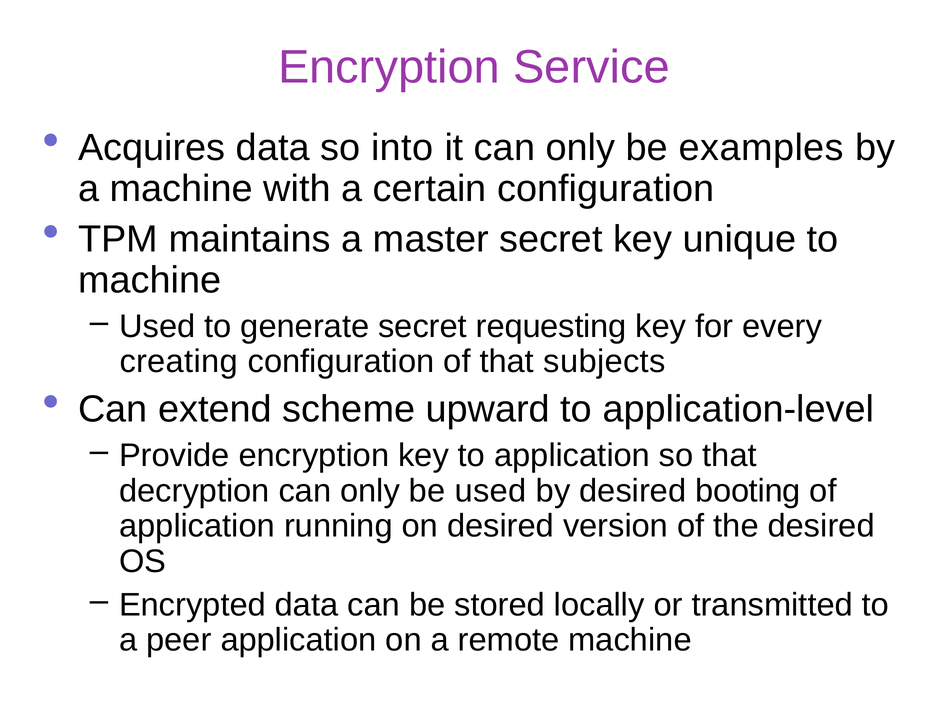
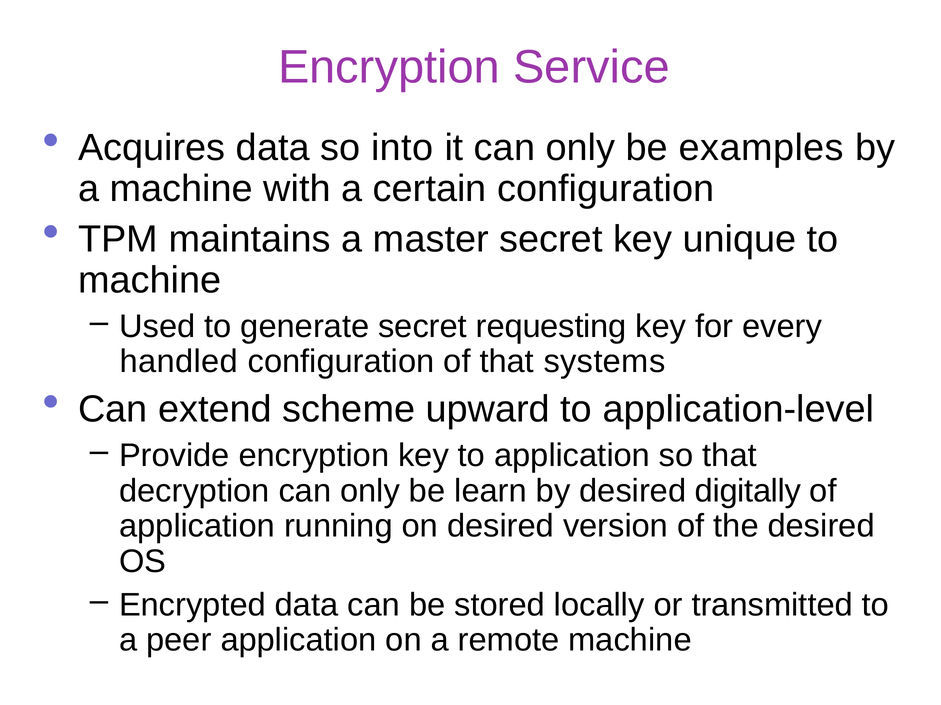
creating: creating -> handled
subjects: subjects -> systems
be used: used -> learn
booting: booting -> digitally
